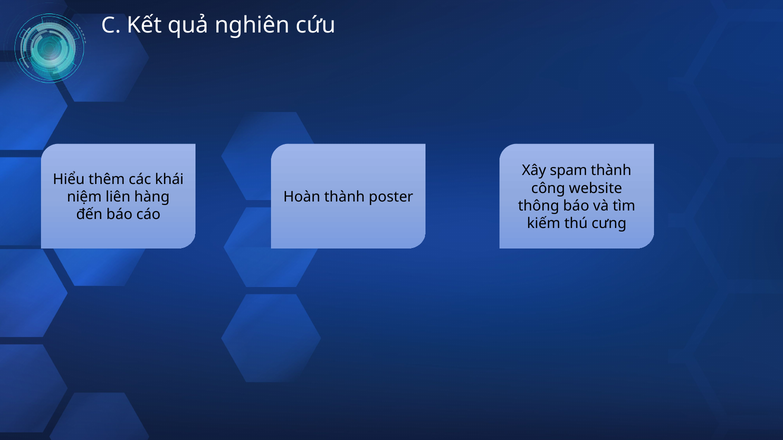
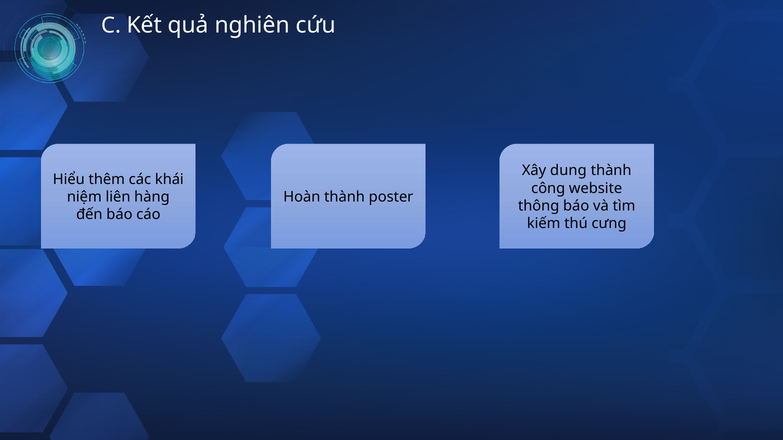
spam: spam -> dung
